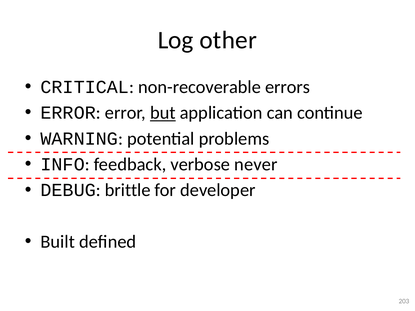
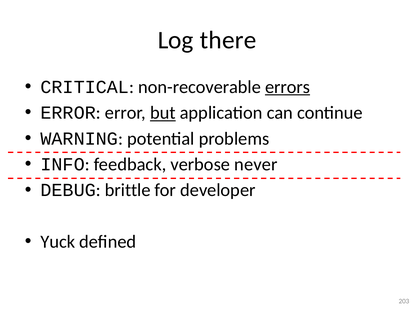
other: other -> there
errors underline: none -> present
Built: Built -> Yuck
